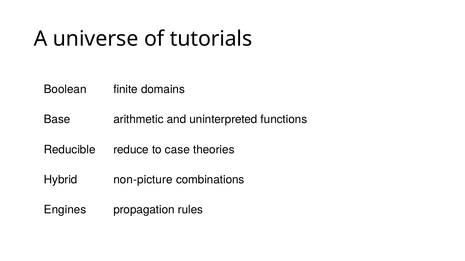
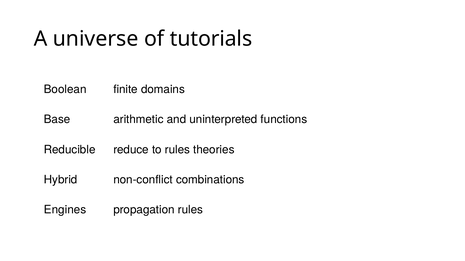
to case: case -> rules
non-picture: non-picture -> non-conflict
